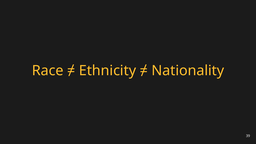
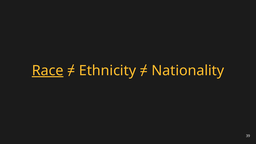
Race underline: none -> present
